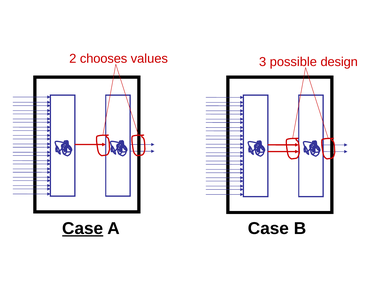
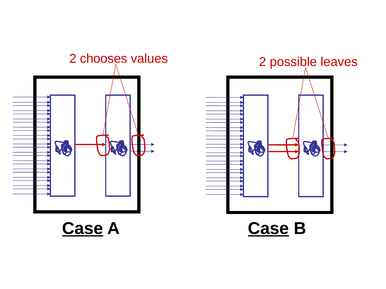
values 3: 3 -> 2
design: design -> leaves
Case at (268, 229) underline: none -> present
